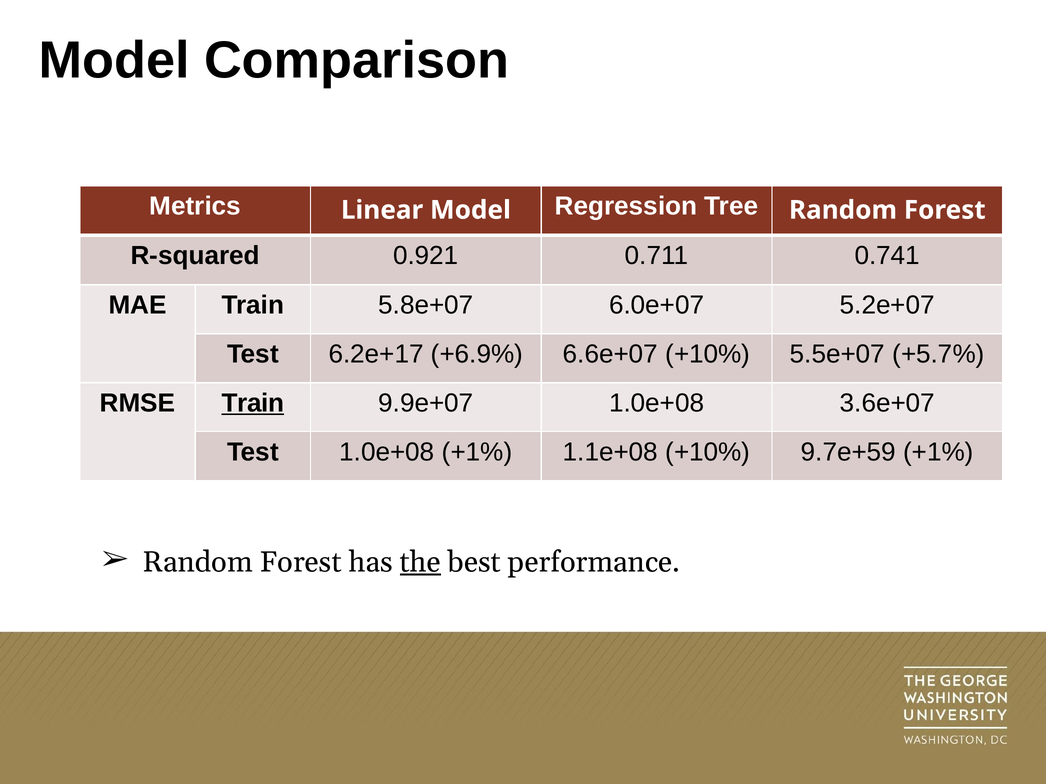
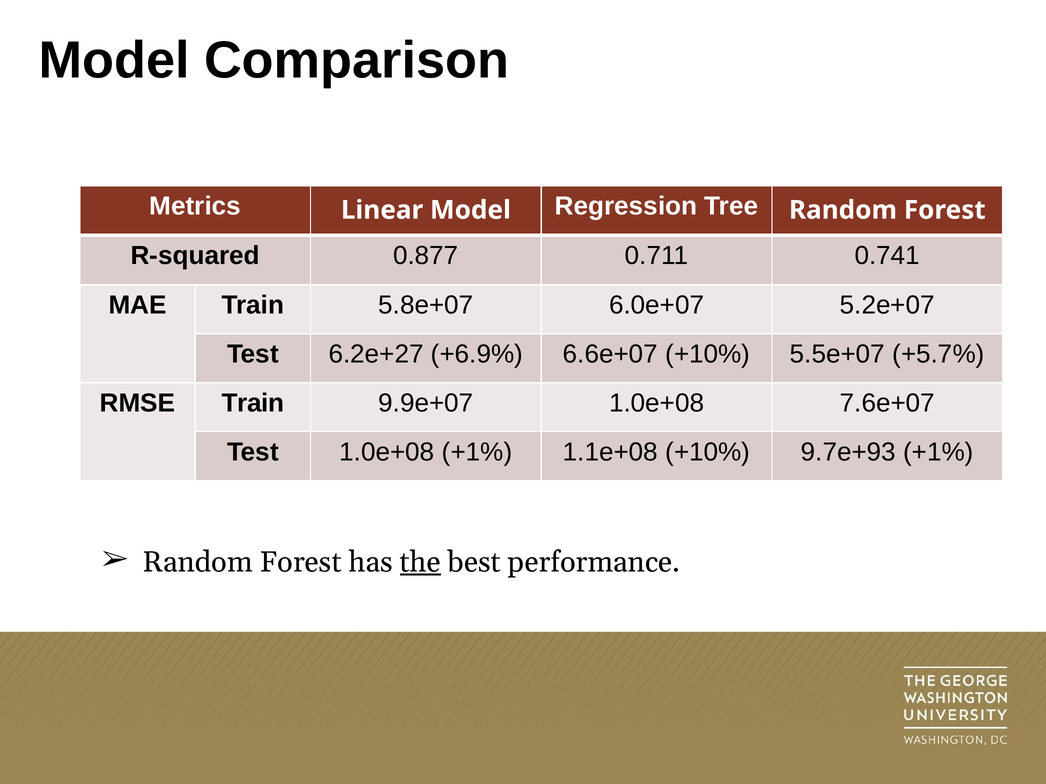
0.921: 0.921 -> 0.877
6.2e+17: 6.2e+17 -> 6.2e+27
Train at (253, 403) underline: present -> none
3.6e+07: 3.6e+07 -> 7.6e+07
9.7e+59: 9.7e+59 -> 9.7e+93
